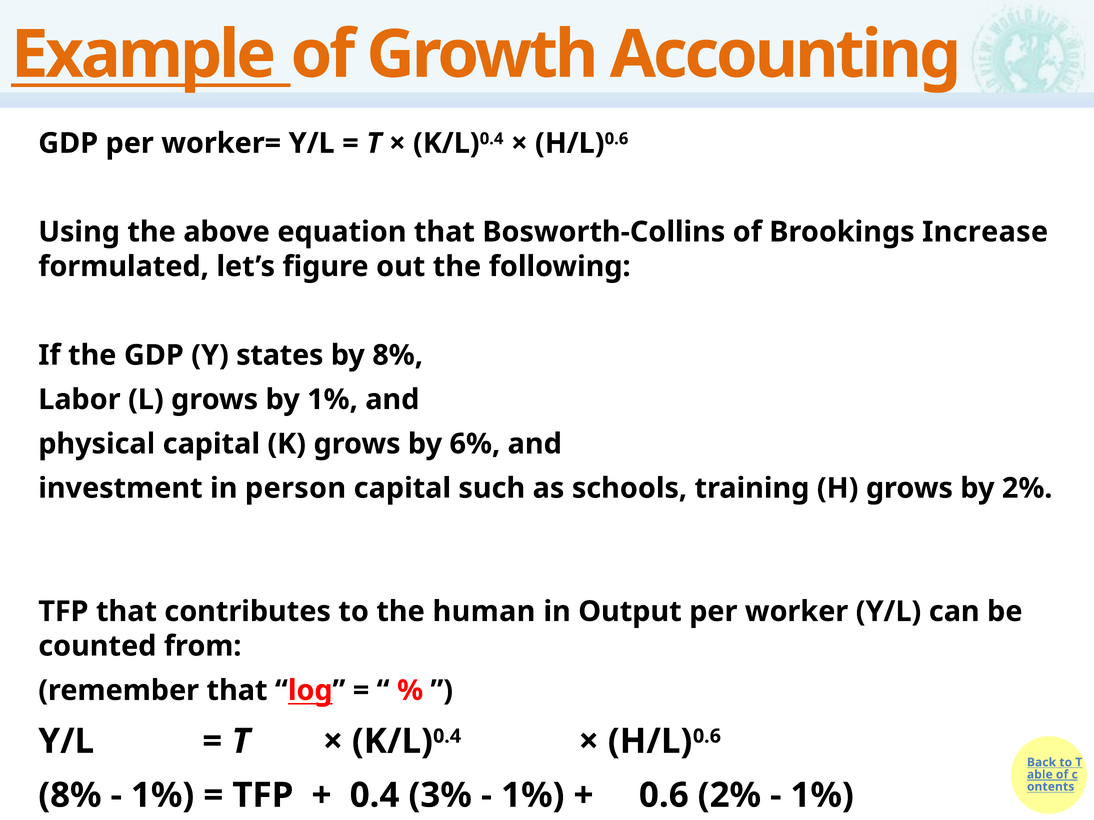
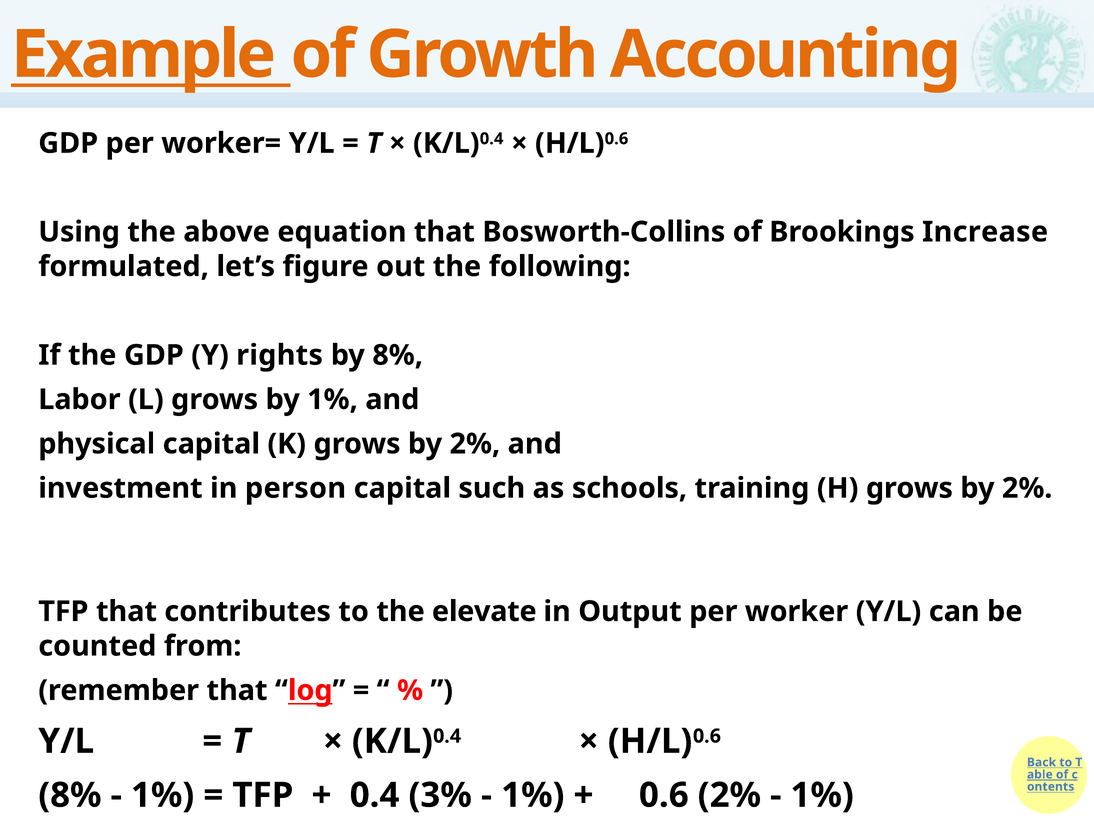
states: states -> rights
K grows by 6%: 6% -> 2%
human: human -> elevate
